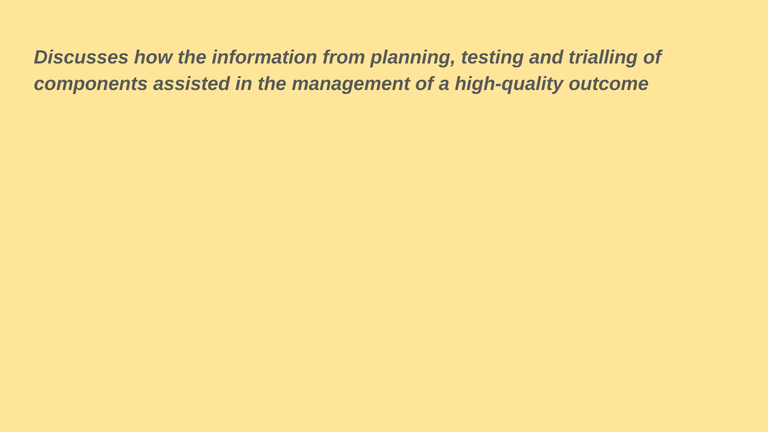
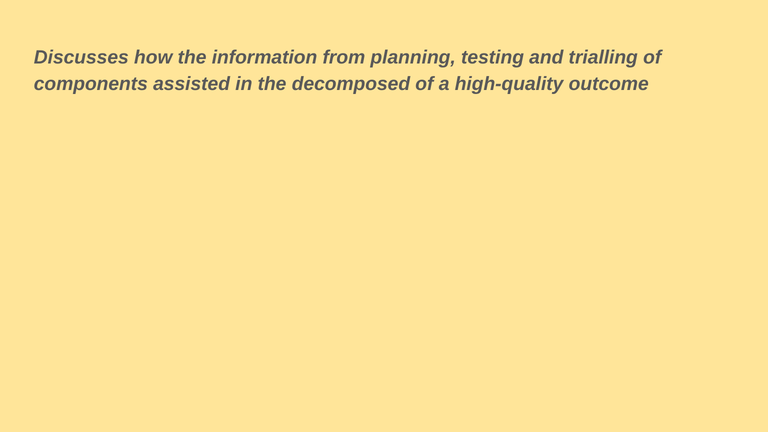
management: management -> decomposed
